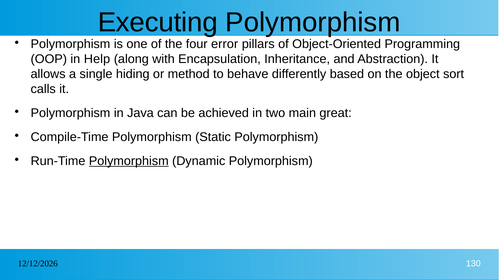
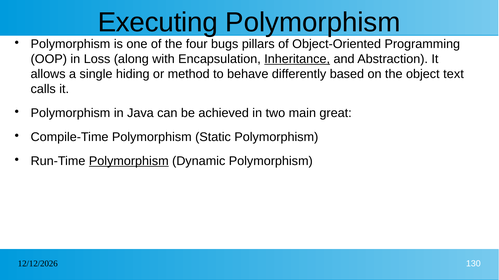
error: error -> bugs
Help: Help -> Loss
Inheritance underline: none -> present
sort: sort -> text
